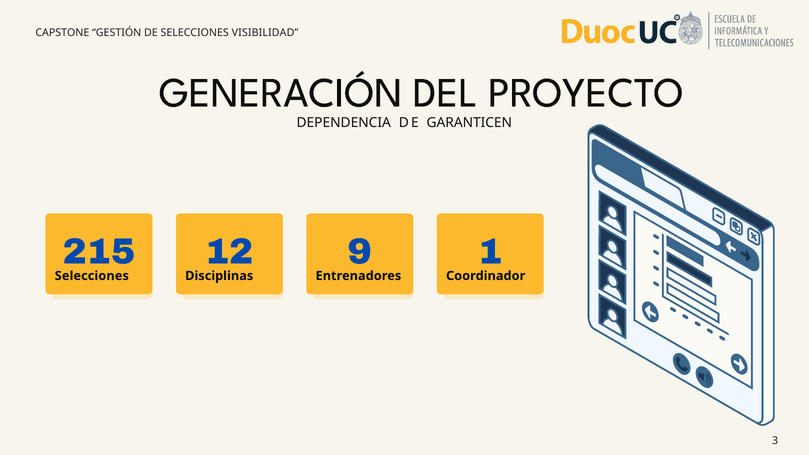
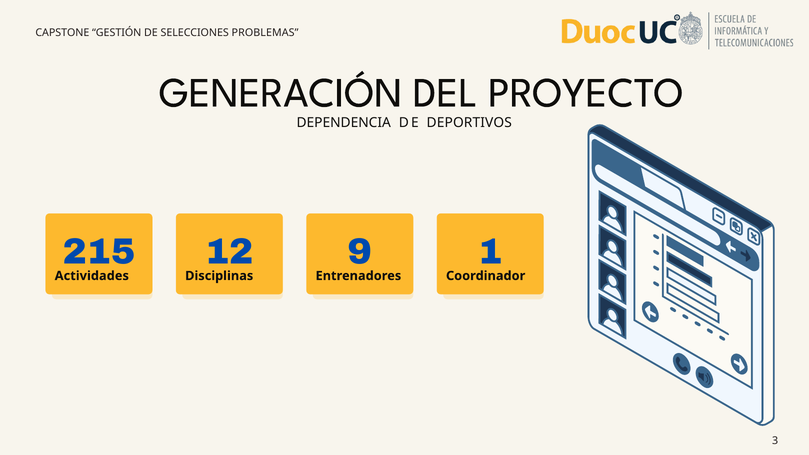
VISIBILIDAD: VISIBILIDAD -> PROBLEMAS
GARANTICEN: GARANTICEN -> DEPORTIVOS
Selecciones at (92, 276): Selecciones -> Actividades
